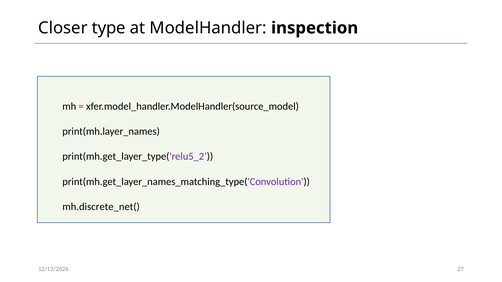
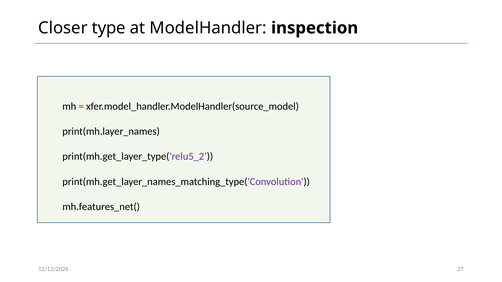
mh.discrete_net(: mh.discrete_net( -> mh.features_net(
